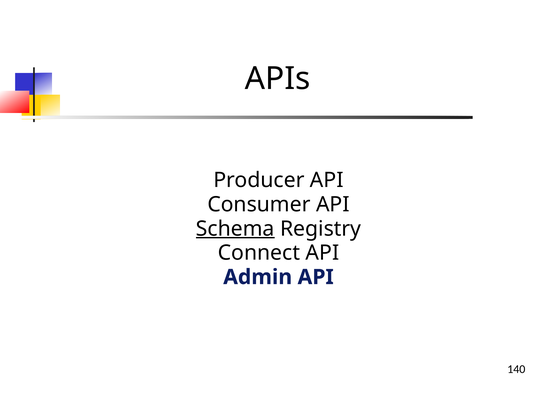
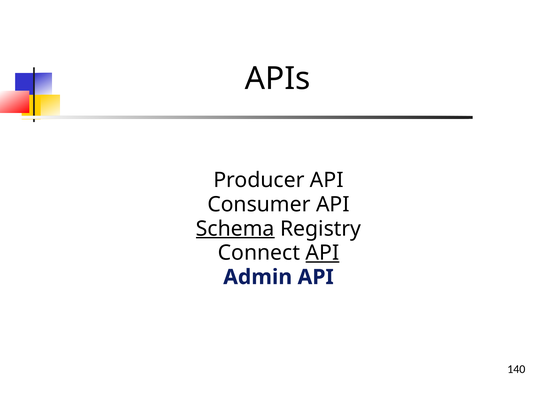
API at (322, 253) underline: none -> present
